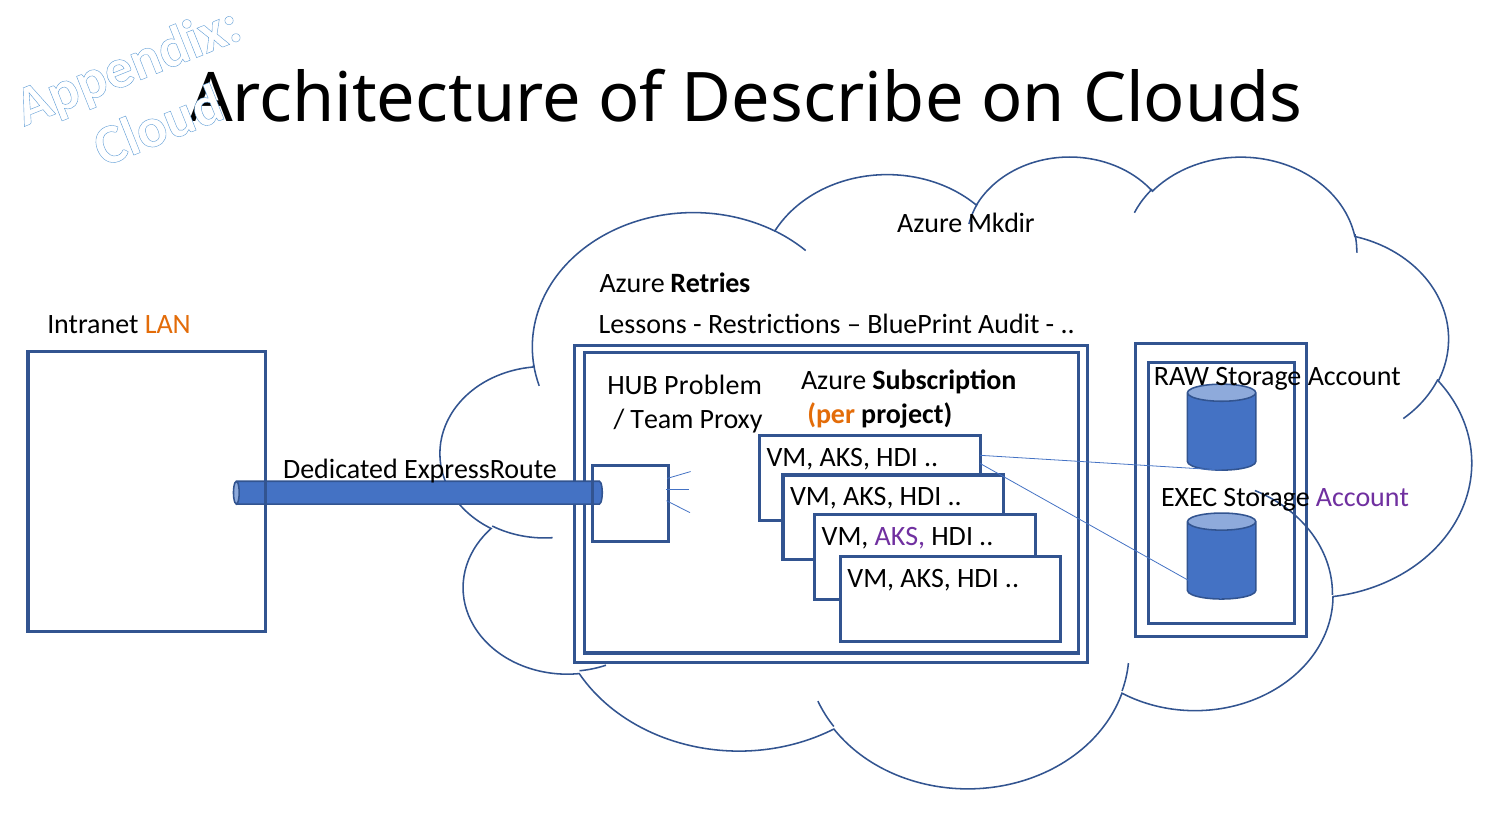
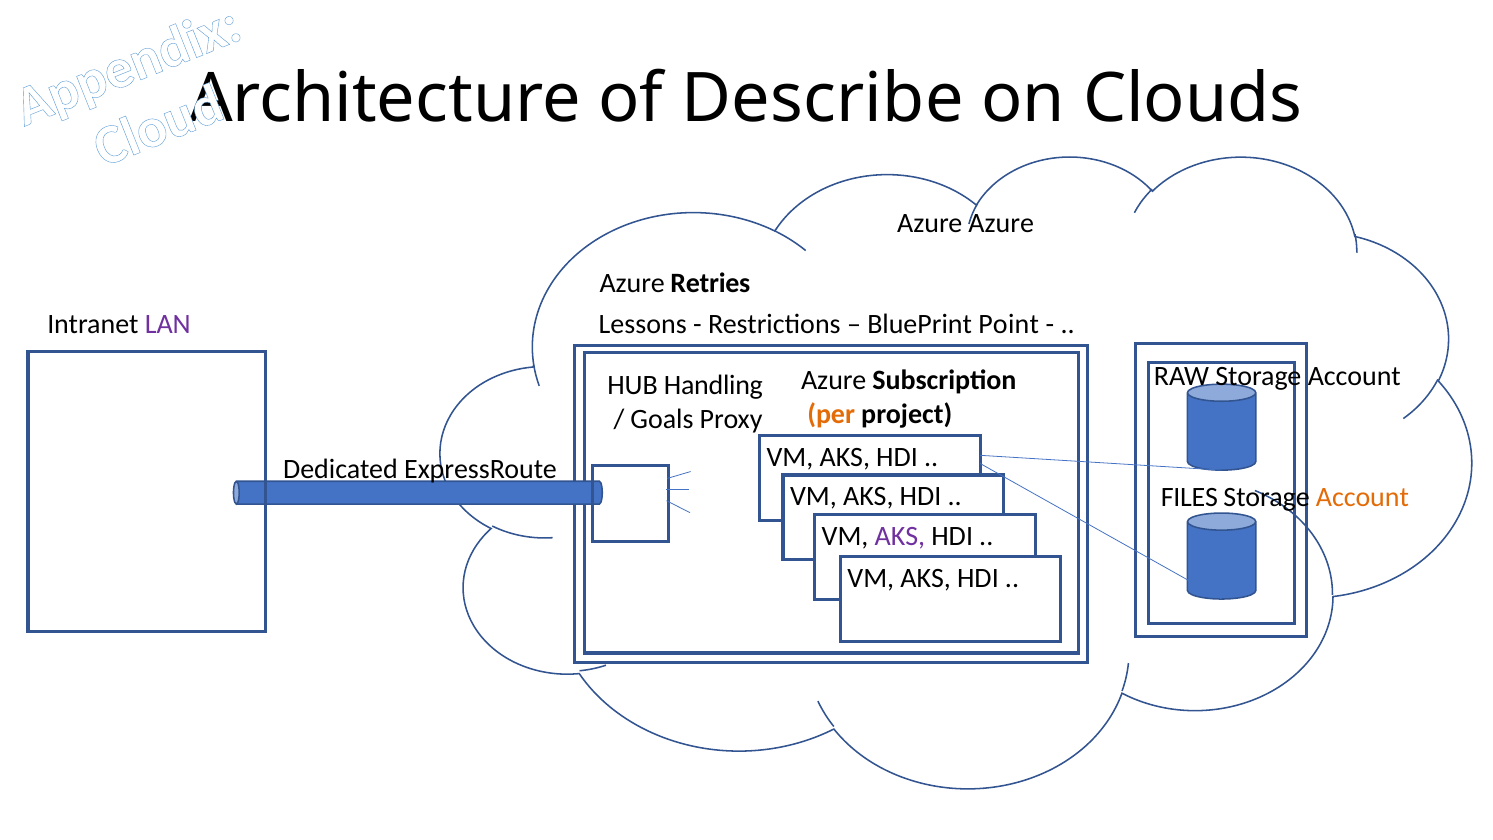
Azure Mkdir: Mkdir -> Azure
LAN colour: orange -> purple
Audit: Audit -> Point
Problem: Problem -> Handling
Team: Team -> Goals
EXEC: EXEC -> FILES
Account at (1362, 497) colour: purple -> orange
